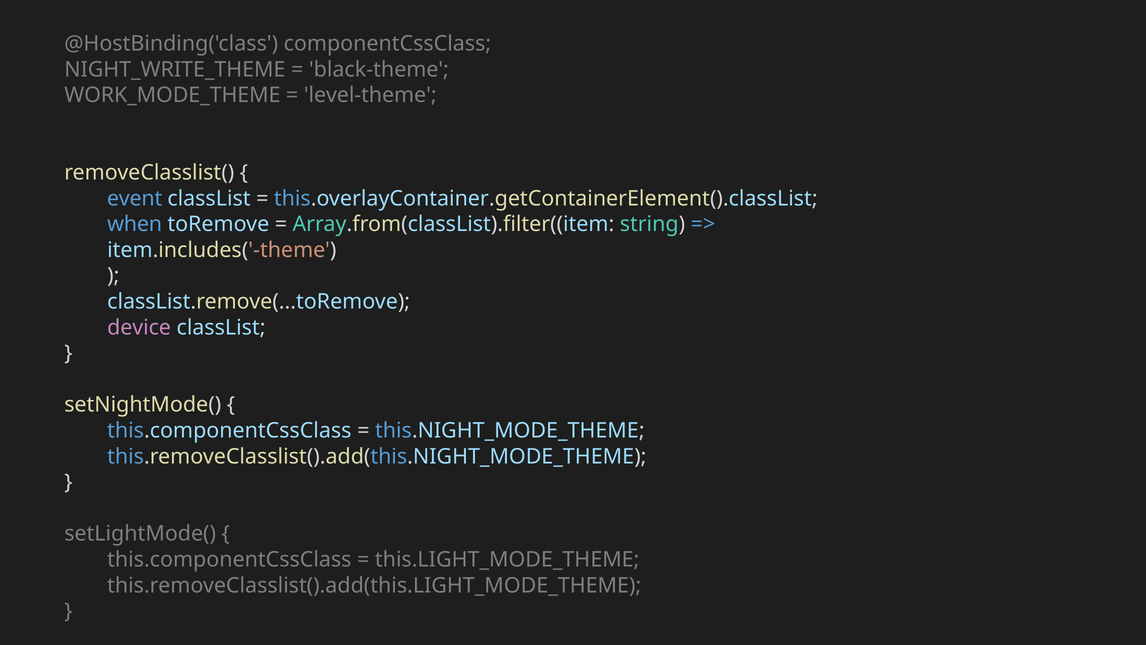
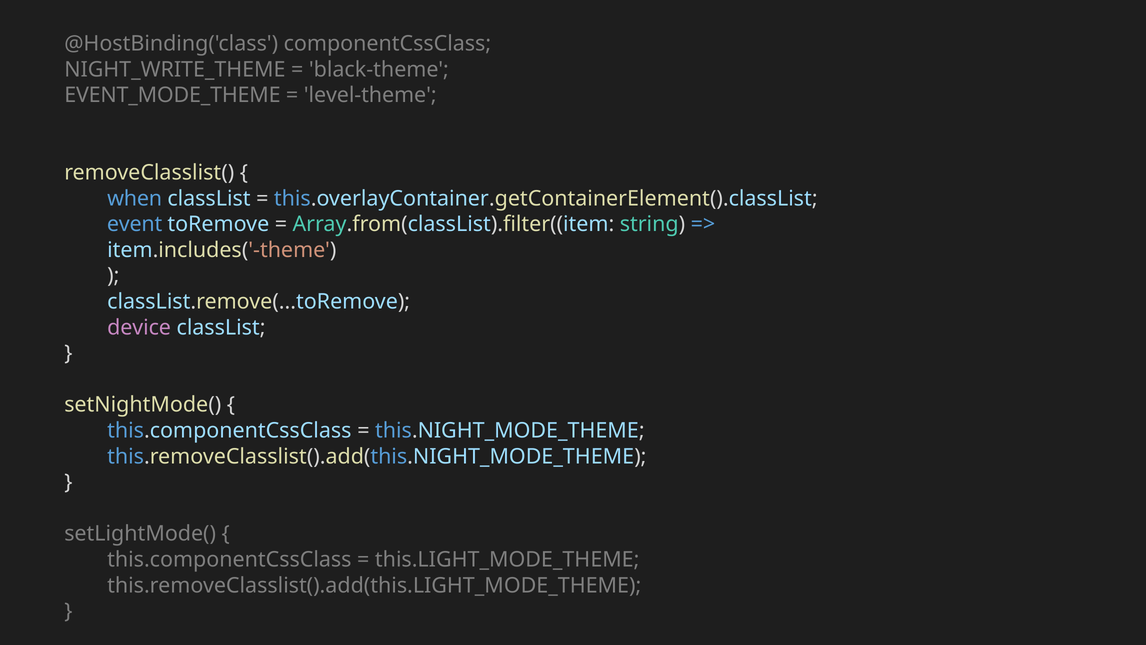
WORK_MODE_THEME: WORK_MODE_THEME -> EVENT_MODE_THEME
event: event -> when
when: when -> event
